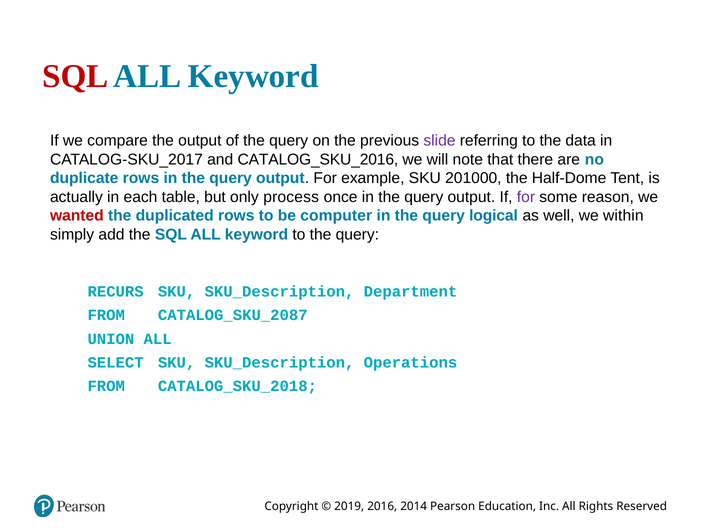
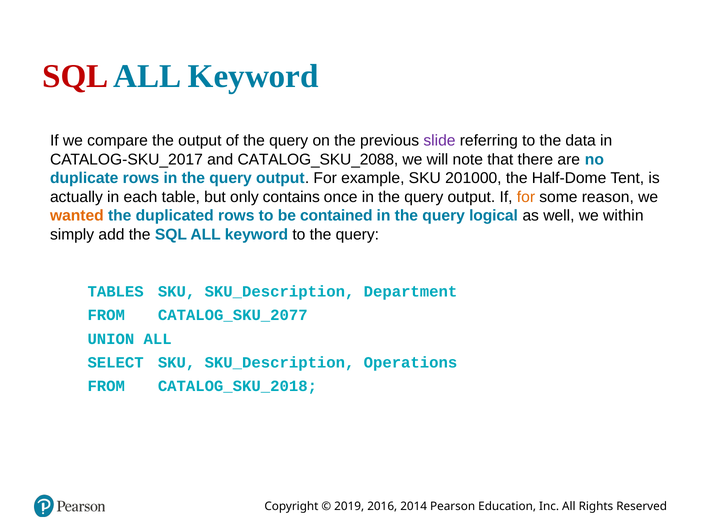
CATALOG_SKU_2016: CATALOG_SKU_2016 -> CATALOG_SKU_2088
process: process -> contains
for at (526, 197) colour: purple -> orange
wanted colour: red -> orange
computer: computer -> contained
RECURS: RECURS -> TABLES
CATALOG_SKU_2087: CATALOG_SKU_2087 -> CATALOG_SKU_2077
